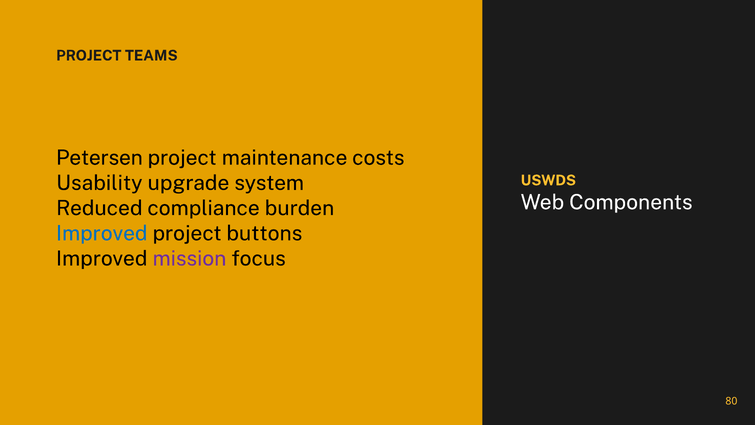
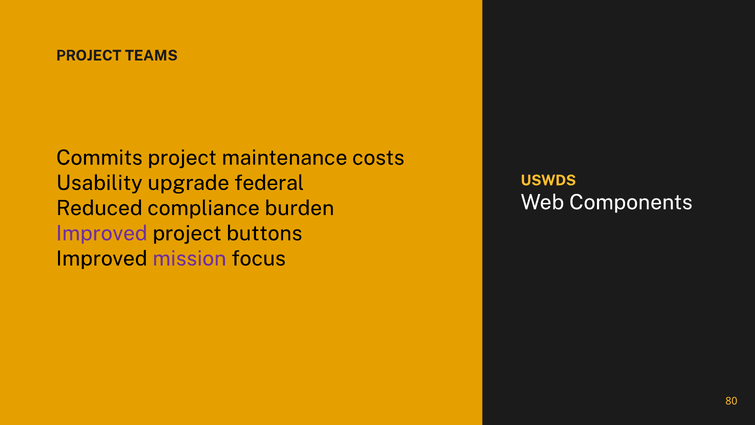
Petersen: Petersen -> Commits
system: system -> federal
Improved at (102, 233) colour: blue -> purple
